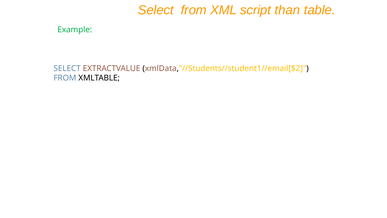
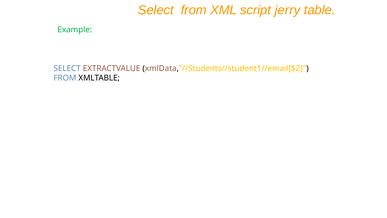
than: than -> jerry
